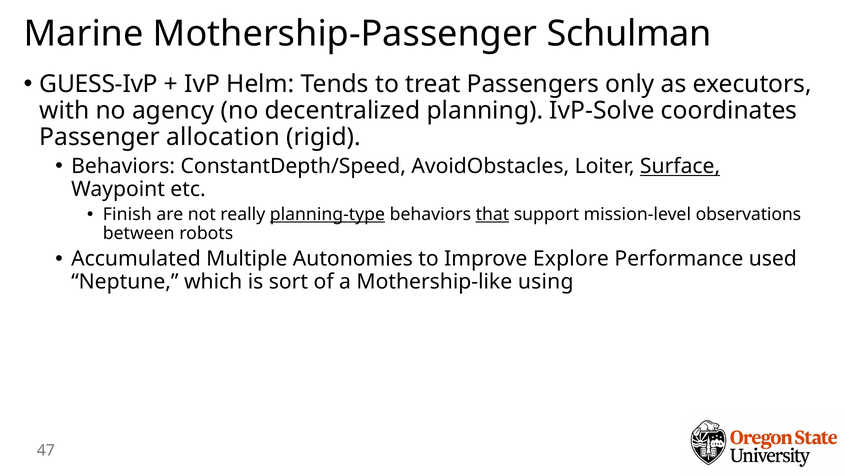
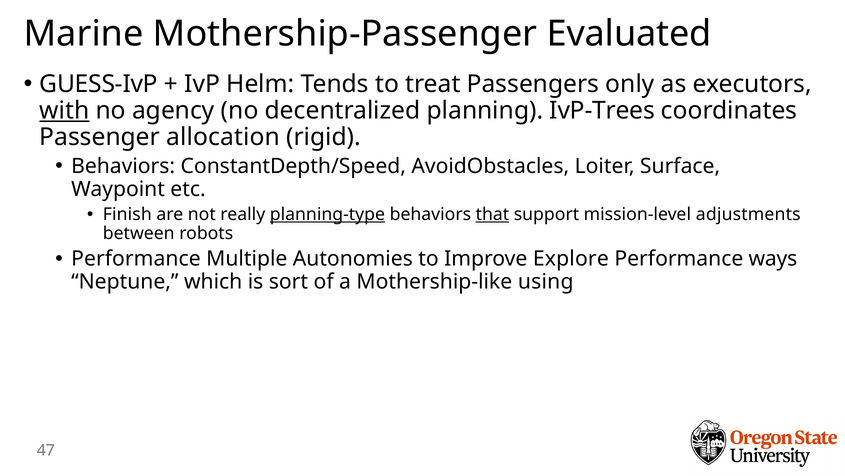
Schulman: Schulman -> Evaluated
with underline: none -> present
IvP-Solve: IvP-Solve -> IvP-Trees
Surface underline: present -> none
observations: observations -> adjustments
Accumulated at (136, 259): Accumulated -> Performance
used: used -> ways
